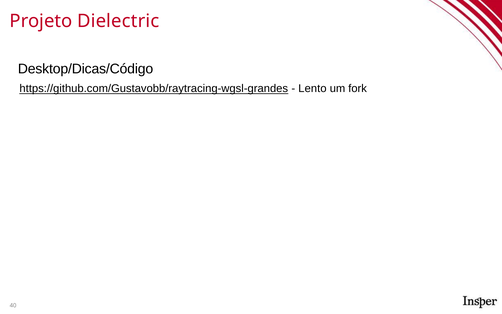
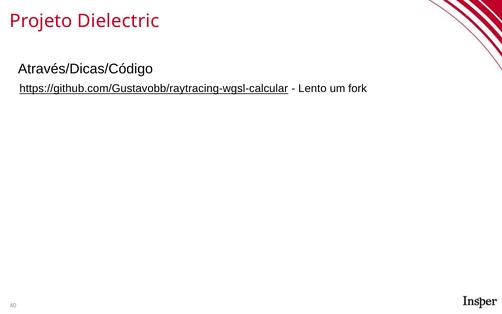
Desktop/Dicas/Código: Desktop/Dicas/Código -> Através/Dicas/Código
https://github.com/Gustavobb/raytracing-wgsl-grandes: https://github.com/Gustavobb/raytracing-wgsl-grandes -> https://github.com/Gustavobb/raytracing-wgsl-calcular
